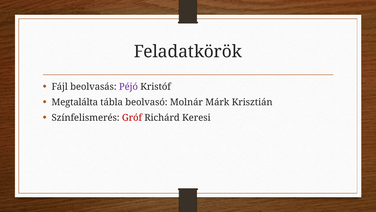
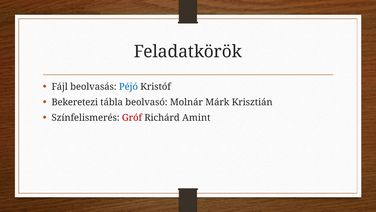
Péjó colour: purple -> blue
Megtalálta: Megtalálta -> Bekeretezi
Keresi: Keresi -> Amint
